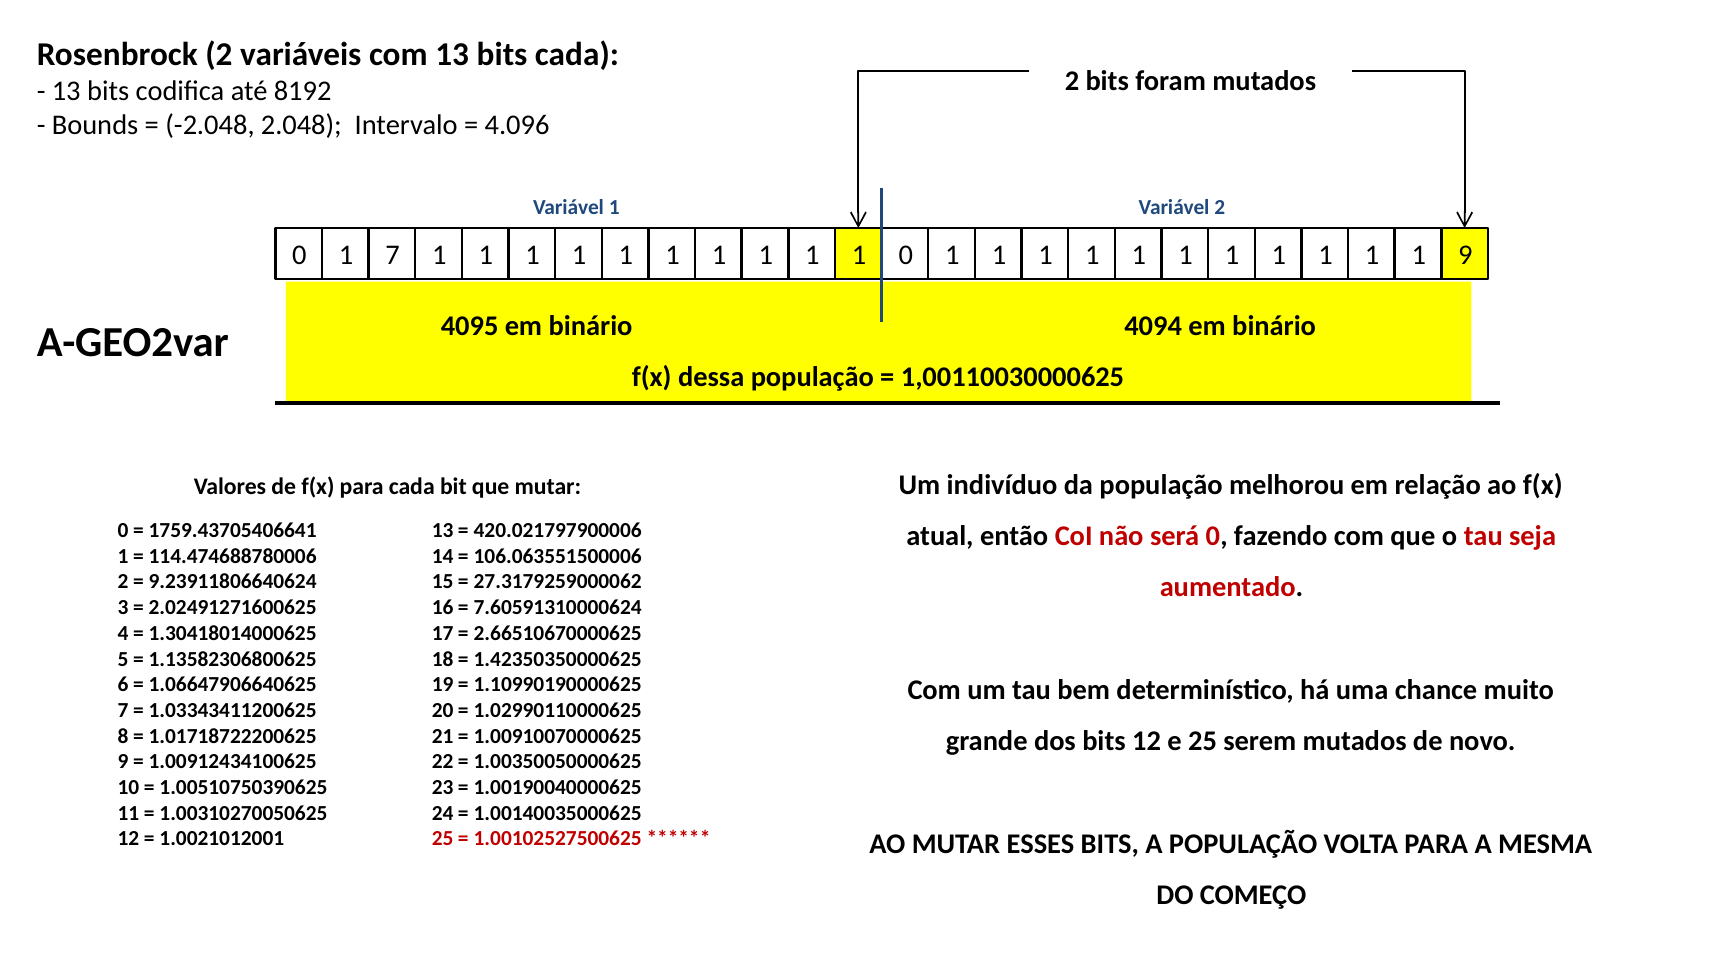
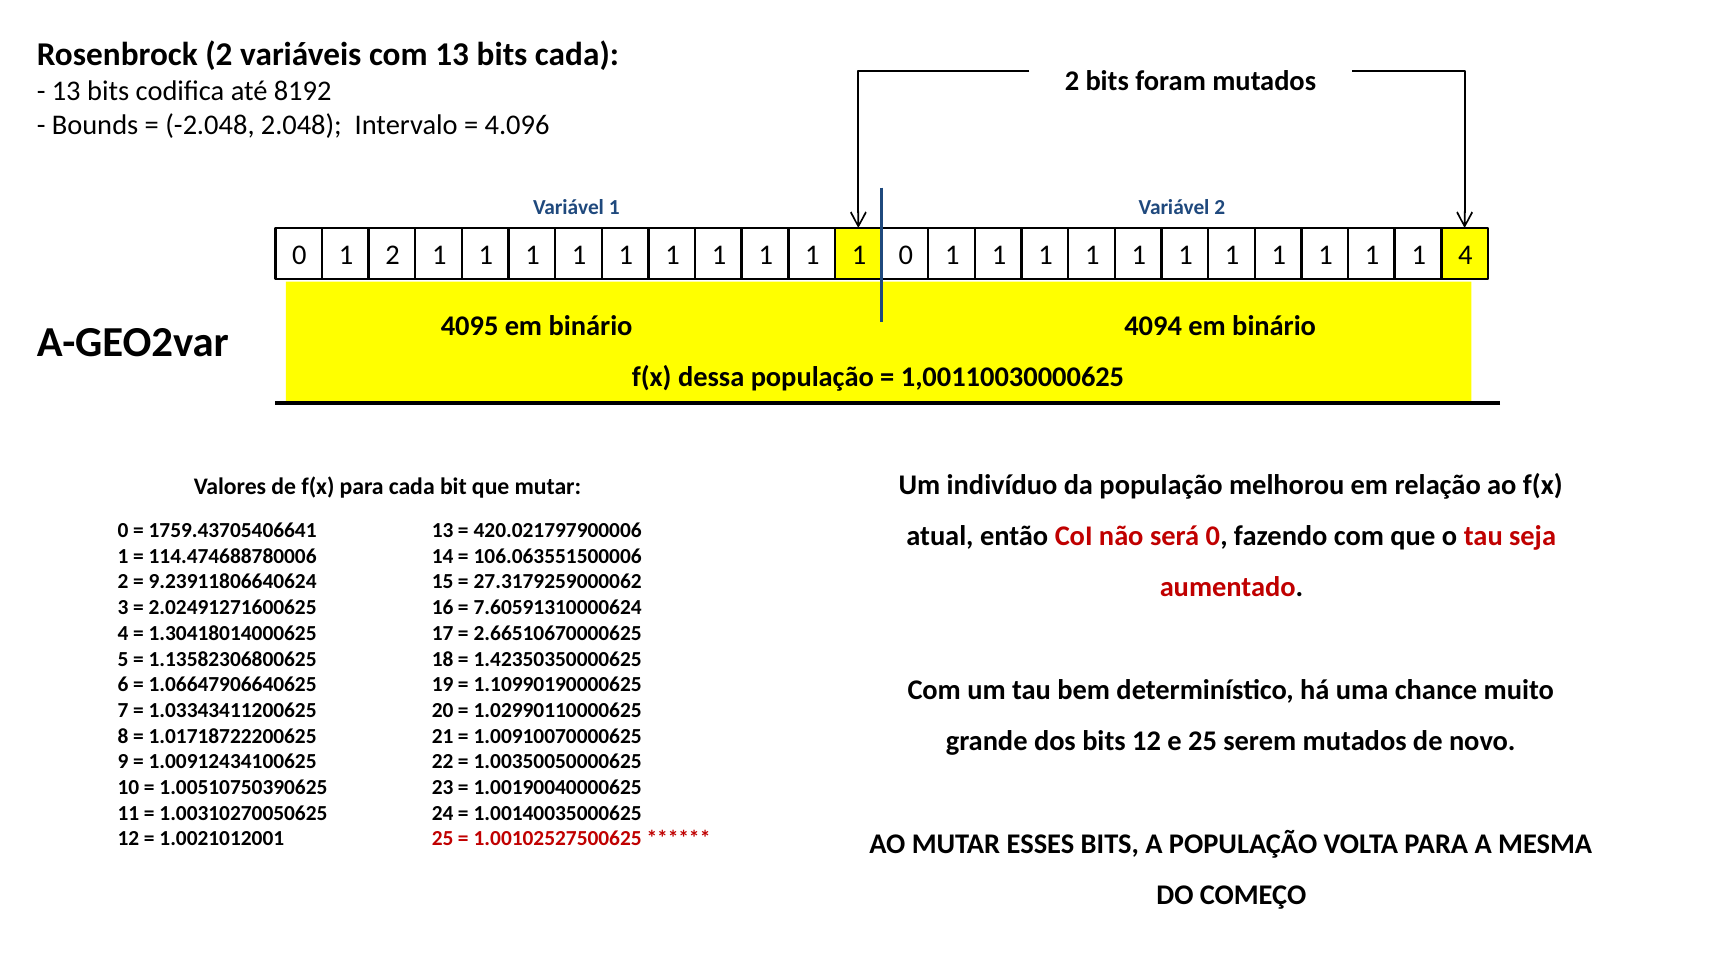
1 7: 7 -> 2
1 9: 9 -> 4
